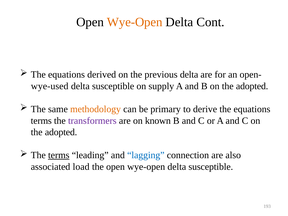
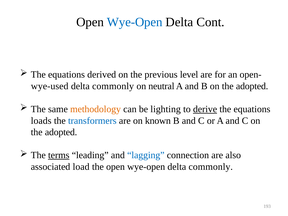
Wye-Open at (135, 22) colour: orange -> blue
previous delta: delta -> level
susceptible at (113, 86): susceptible -> commonly
supply: supply -> neutral
primary: primary -> lighting
derive underline: none -> present
terms at (41, 121): terms -> loads
transformers colour: purple -> blue
wye-open delta susceptible: susceptible -> commonly
